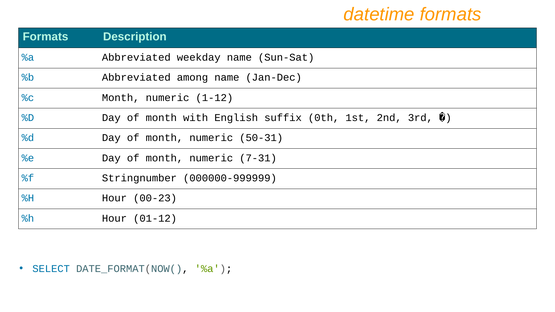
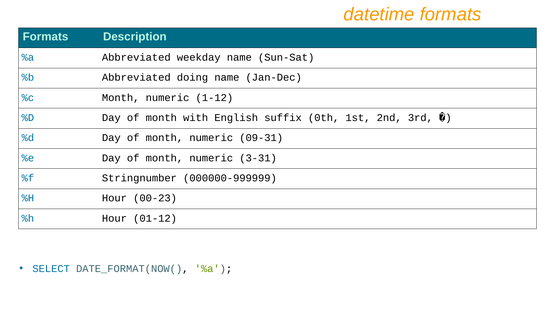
among: among -> doing
50-31: 50-31 -> 09-31
7-31: 7-31 -> 3-31
